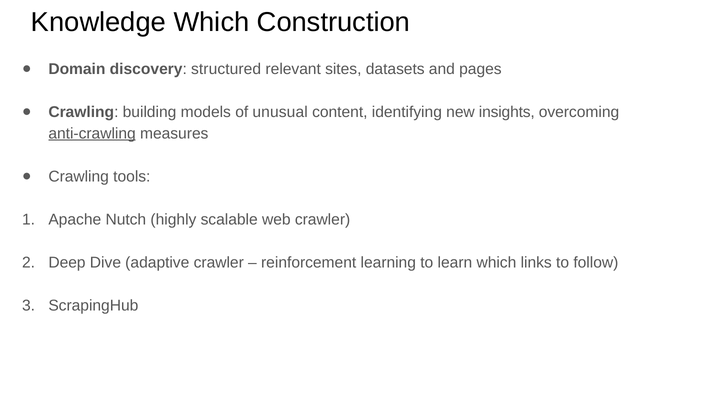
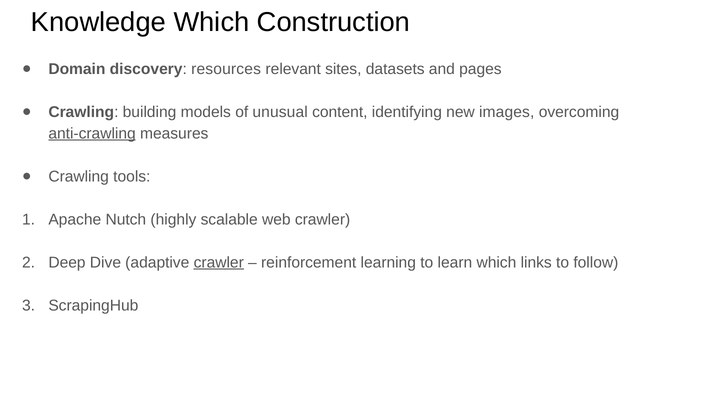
structured: structured -> resources
insights: insights -> images
crawler at (219, 263) underline: none -> present
